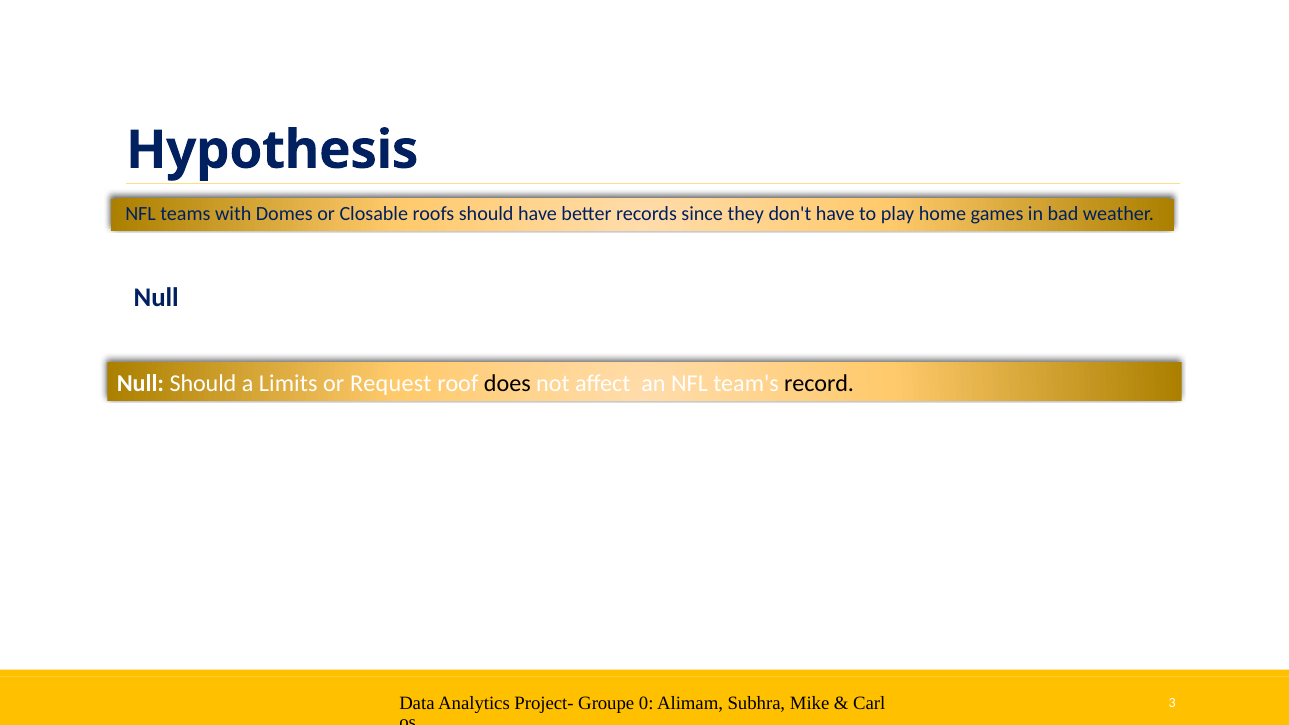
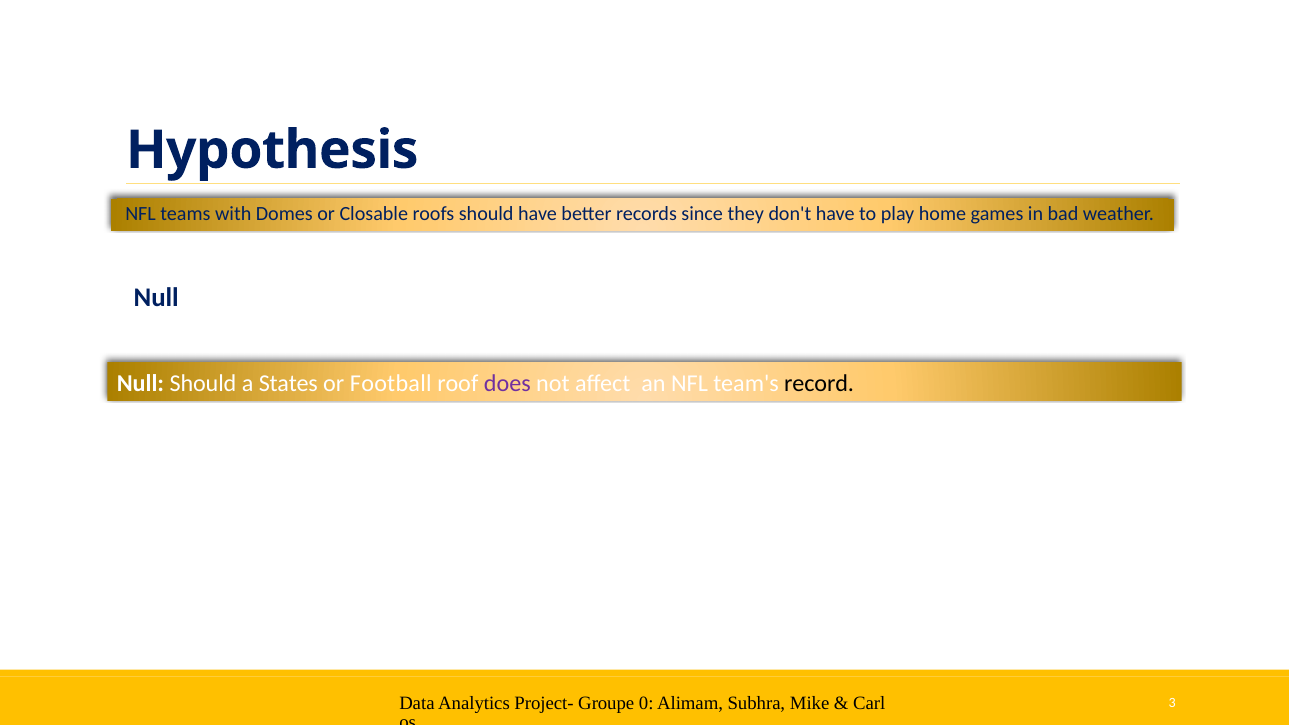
Limits: Limits -> States
Request: Request -> Football
does colour: black -> purple
